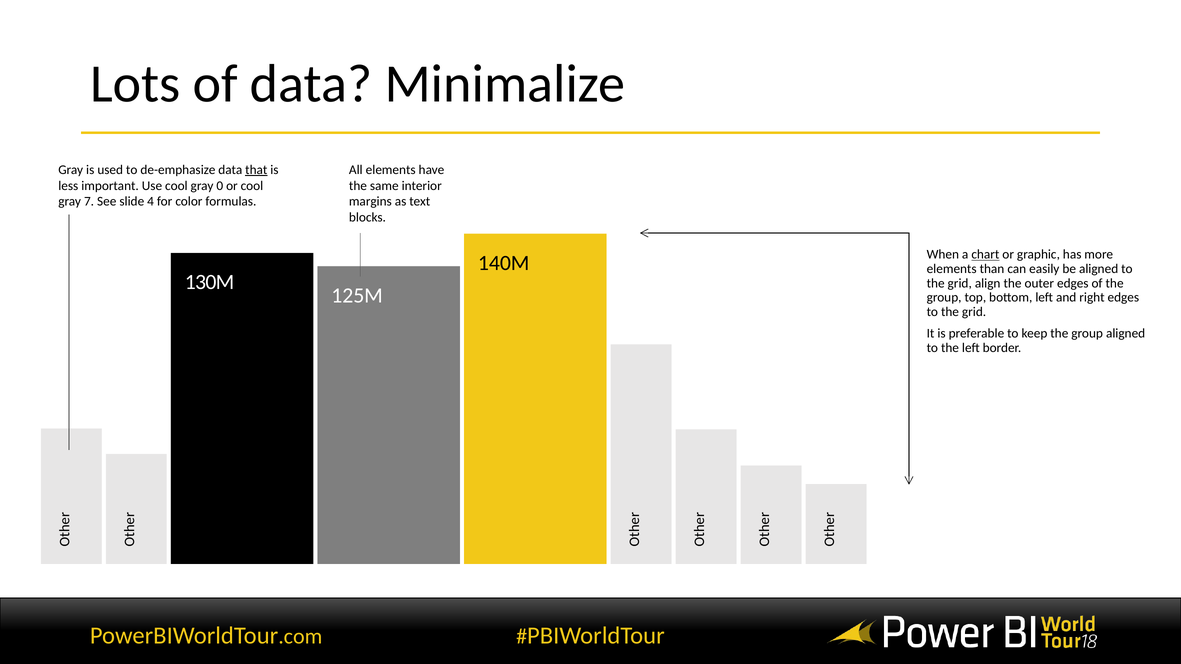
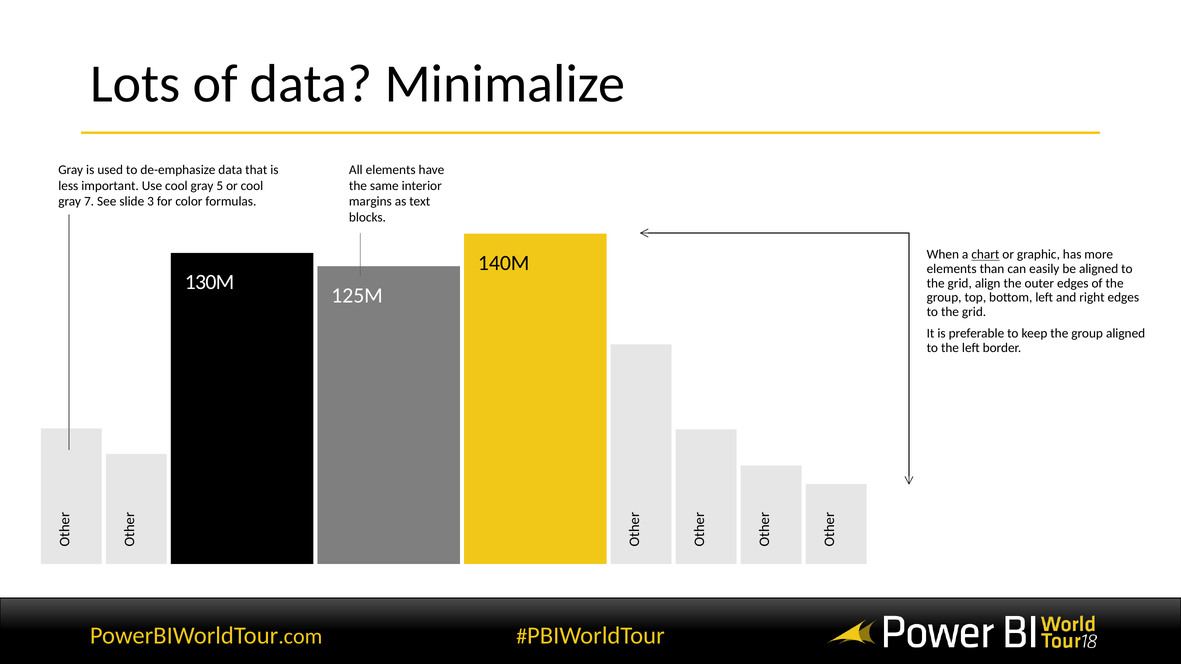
that underline: present -> none
0: 0 -> 5
4: 4 -> 3
